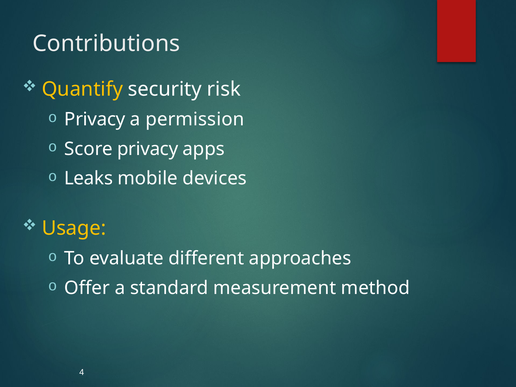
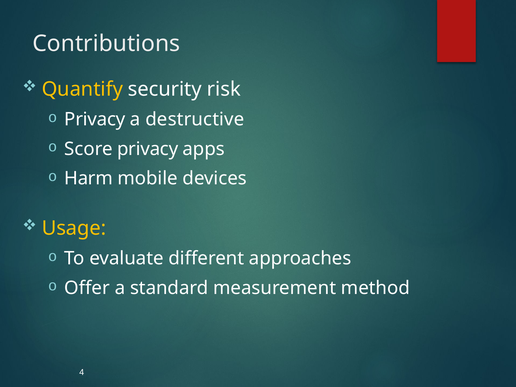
permission: permission -> destructive
Leaks: Leaks -> Harm
